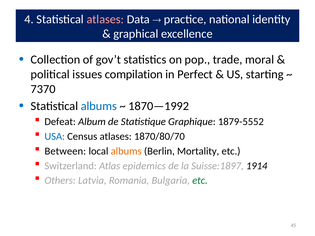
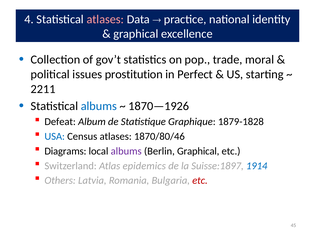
compilation: compilation -> prostitution
7370: 7370 -> 2211
1870—1992: 1870—1992 -> 1870—1926
1879-5552: 1879-5552 -> 1879-1828
1870/80/70: 1870/80/70 -> 1870/80/46
Between: Between -> Diagrams
albums at (126, 151) colour: orange -> purple
Berlin Mortality: Mortality -> Graphical
1914 colour: black -> blue
etc at (200, 181) colour: green -> red
